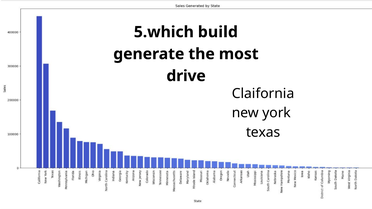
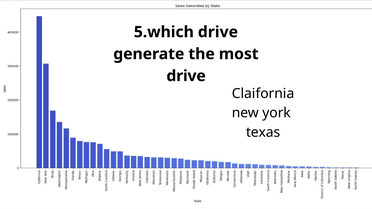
5.which build: build -> drive
